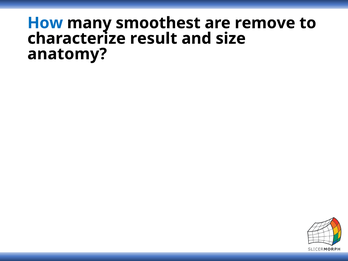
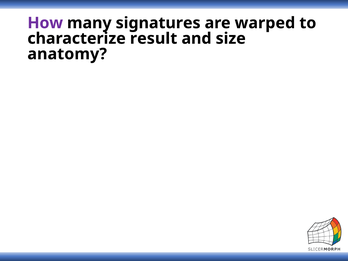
How colour: blue -> purple
smoothest: smoothest -> signatures
remove: remove -> warped
